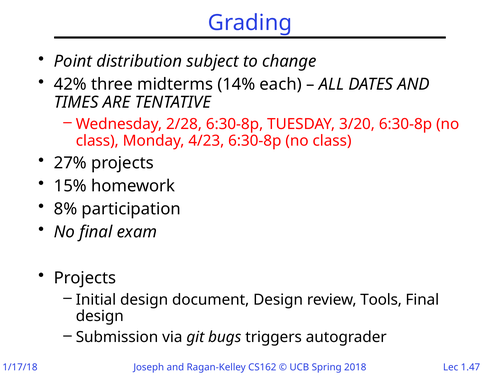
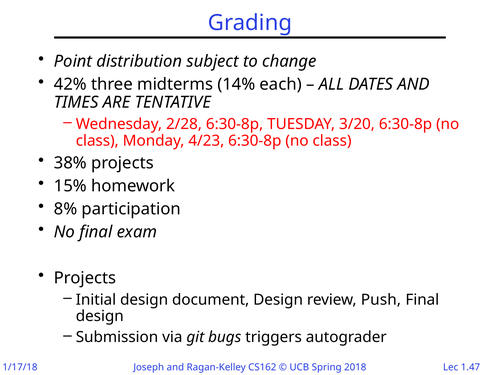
27%: 27% -> 38%
Tools: Tools -> Push
